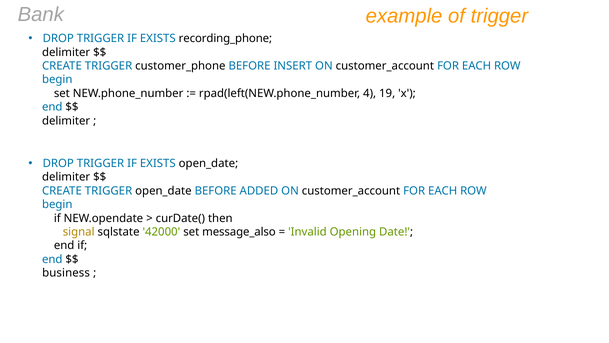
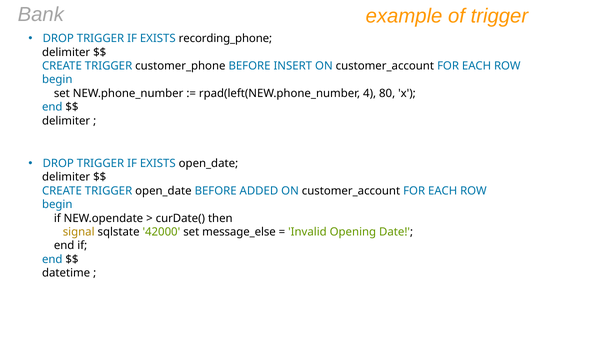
19: 19 -> 80
message_also: message_also -> message_else
business: business -> datetime
